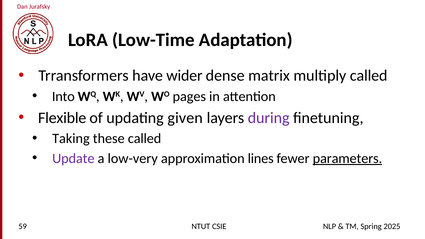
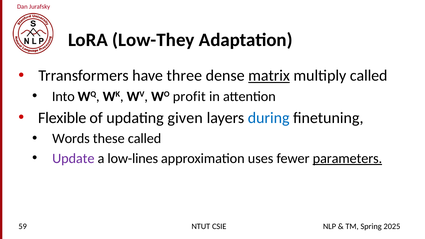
Low-Time: Low-Time -> Low-They
wider: wider -> three
matrix underline: none -> present
pages: pages -> profit
during colour: purple -> blue
Taking: Taking -> Words
low-very: low-very -> low-lines
lines: lines -> uses
